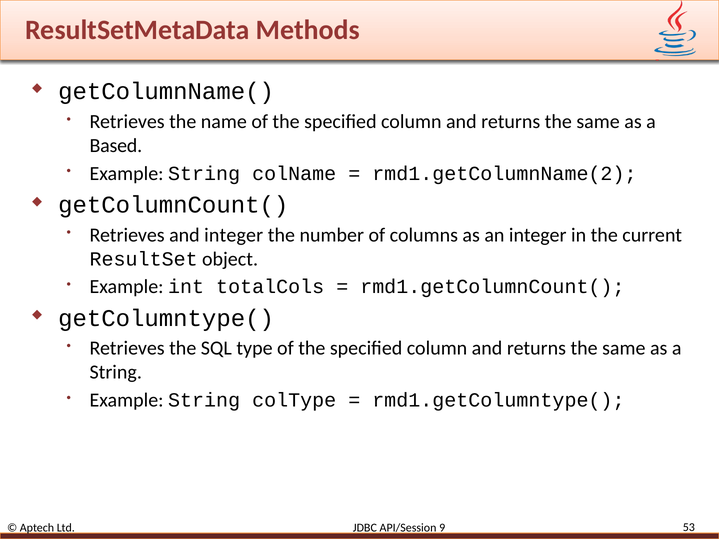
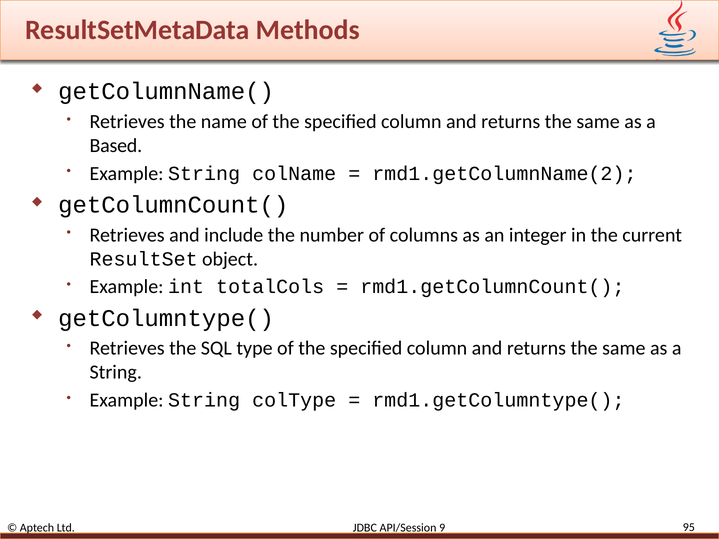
and integer: integer -> include
53: 53 -> 95
